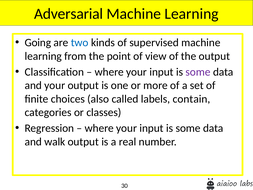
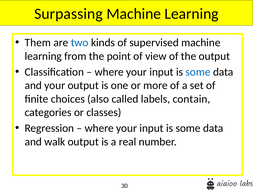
Adversarial: Adversarial -> Surpassing
Going: Going -> Them
some at (198, 72) colour: purple -> blue
